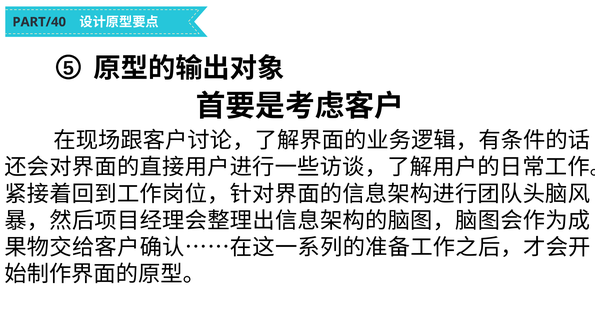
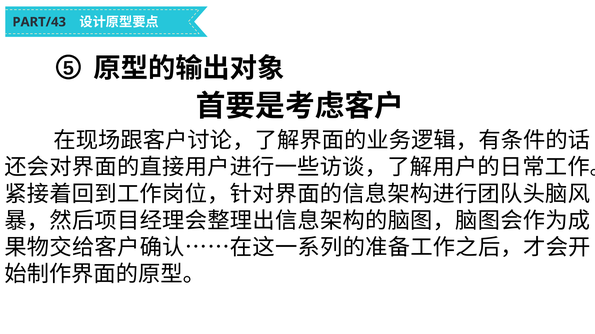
PART/40: PART/40 -> PART/43
